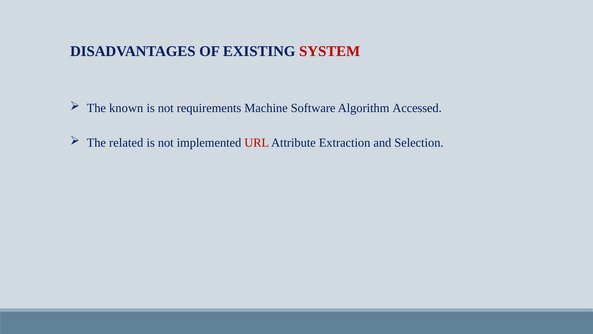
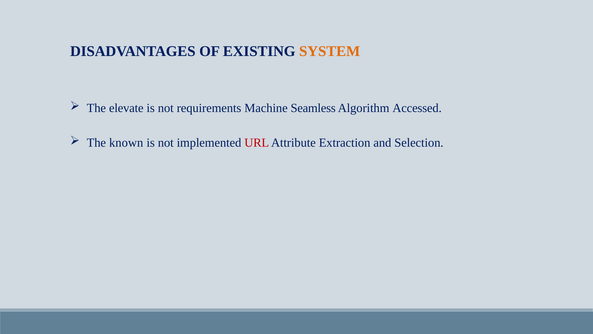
SYSTEM colour: red -> orange
known: known -> elevate
Software: Software -> Seamless
related: related -> known
